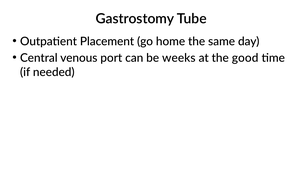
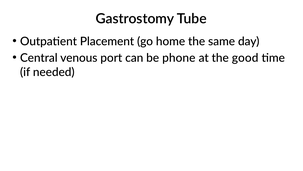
weeks: weeks -> phone
